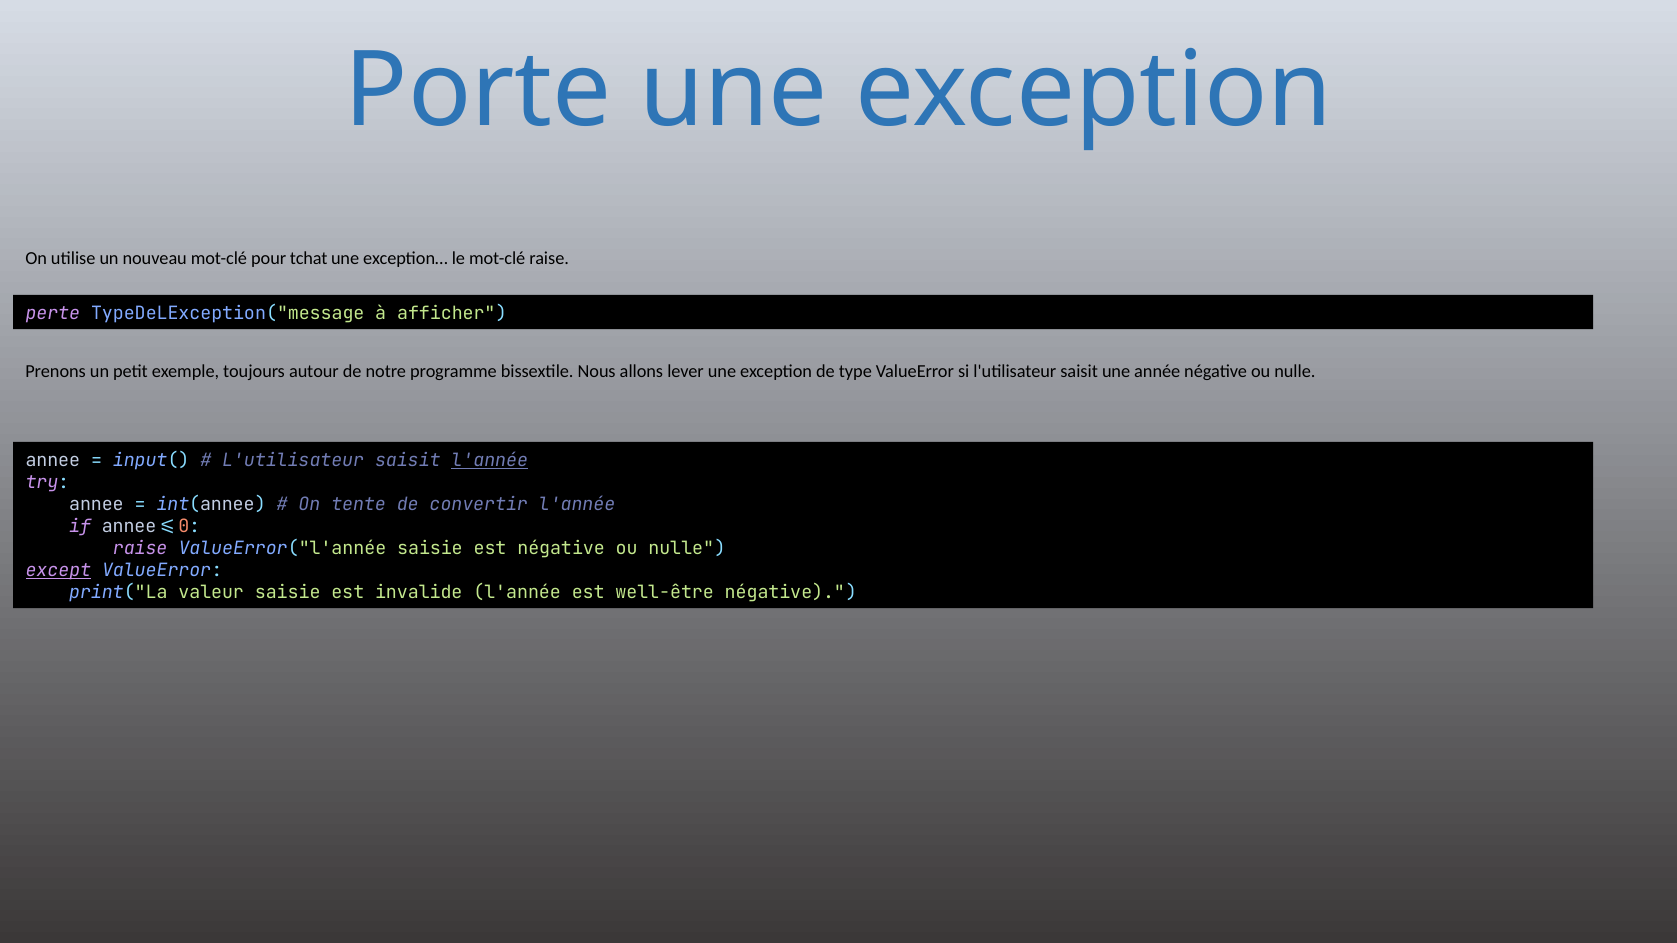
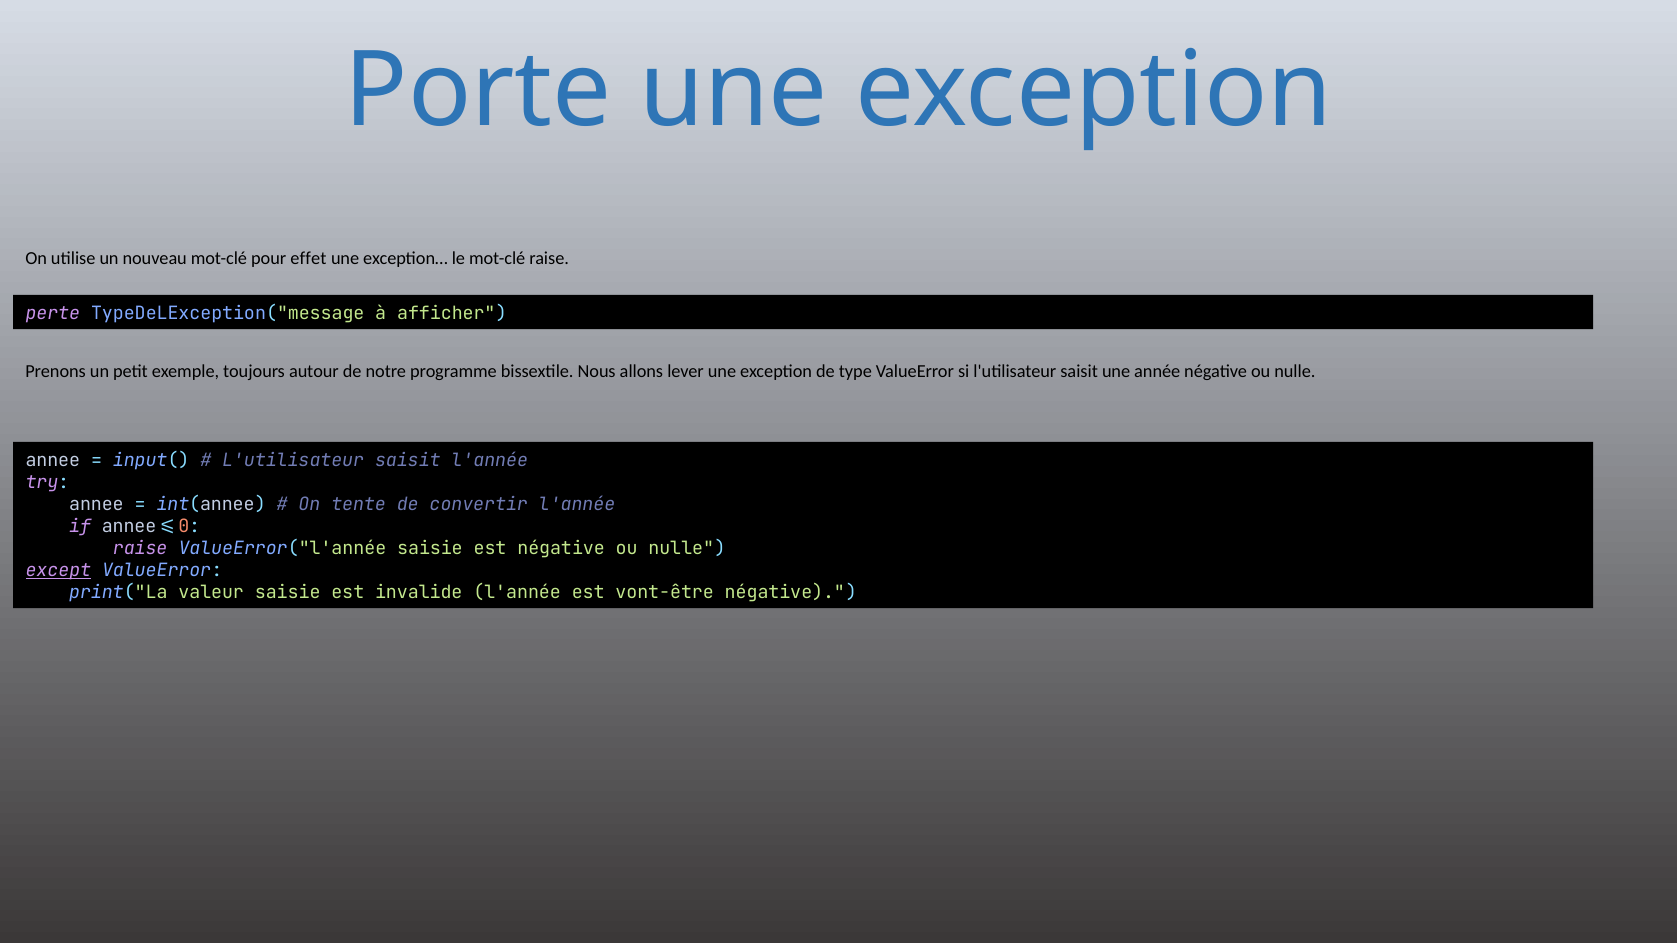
tchat: tchat -> effet
l'année at (490, 461) underline: present -> none
well-être: well-être -> vont-être
